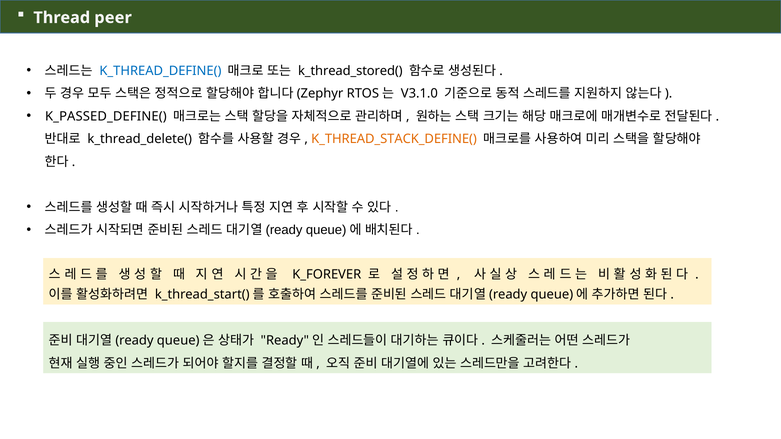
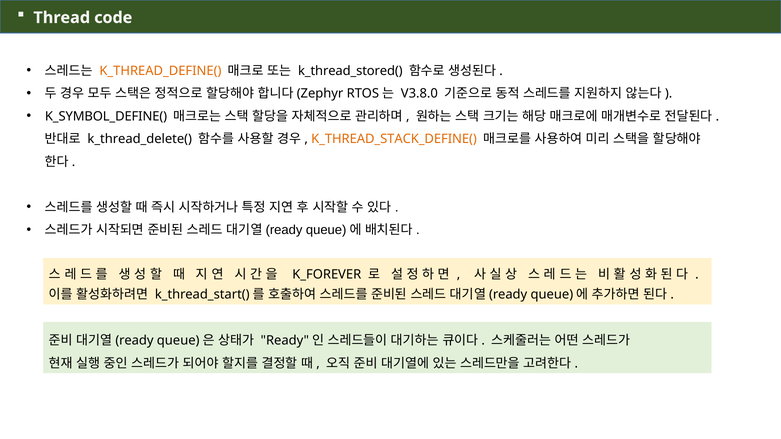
peer: peer -> code
K_THREAD_DEFINE( colour: blue -> orange
V3.1.0: V3.1.0 -> V3.8.0
K_PASSED_DEFINE(: K_PASSED_DEFINE( -> K_SYMBOL_DEFINE(
